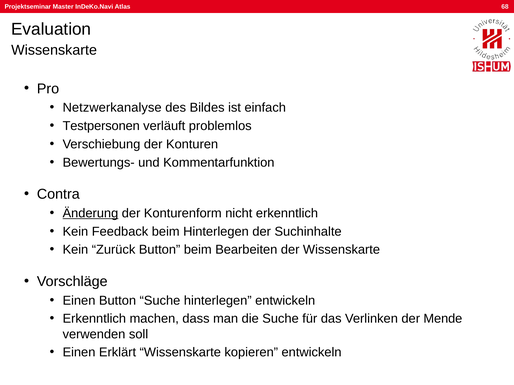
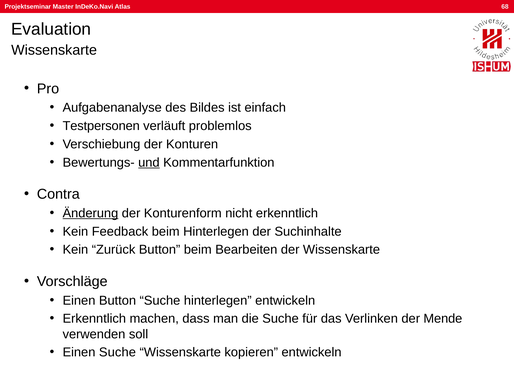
Netzwerkanalyse: Netzwerkanalyse -> Aufgabenanalyse
und underline: none -> present
Einen Erklärt: Erklärt -> Suche
